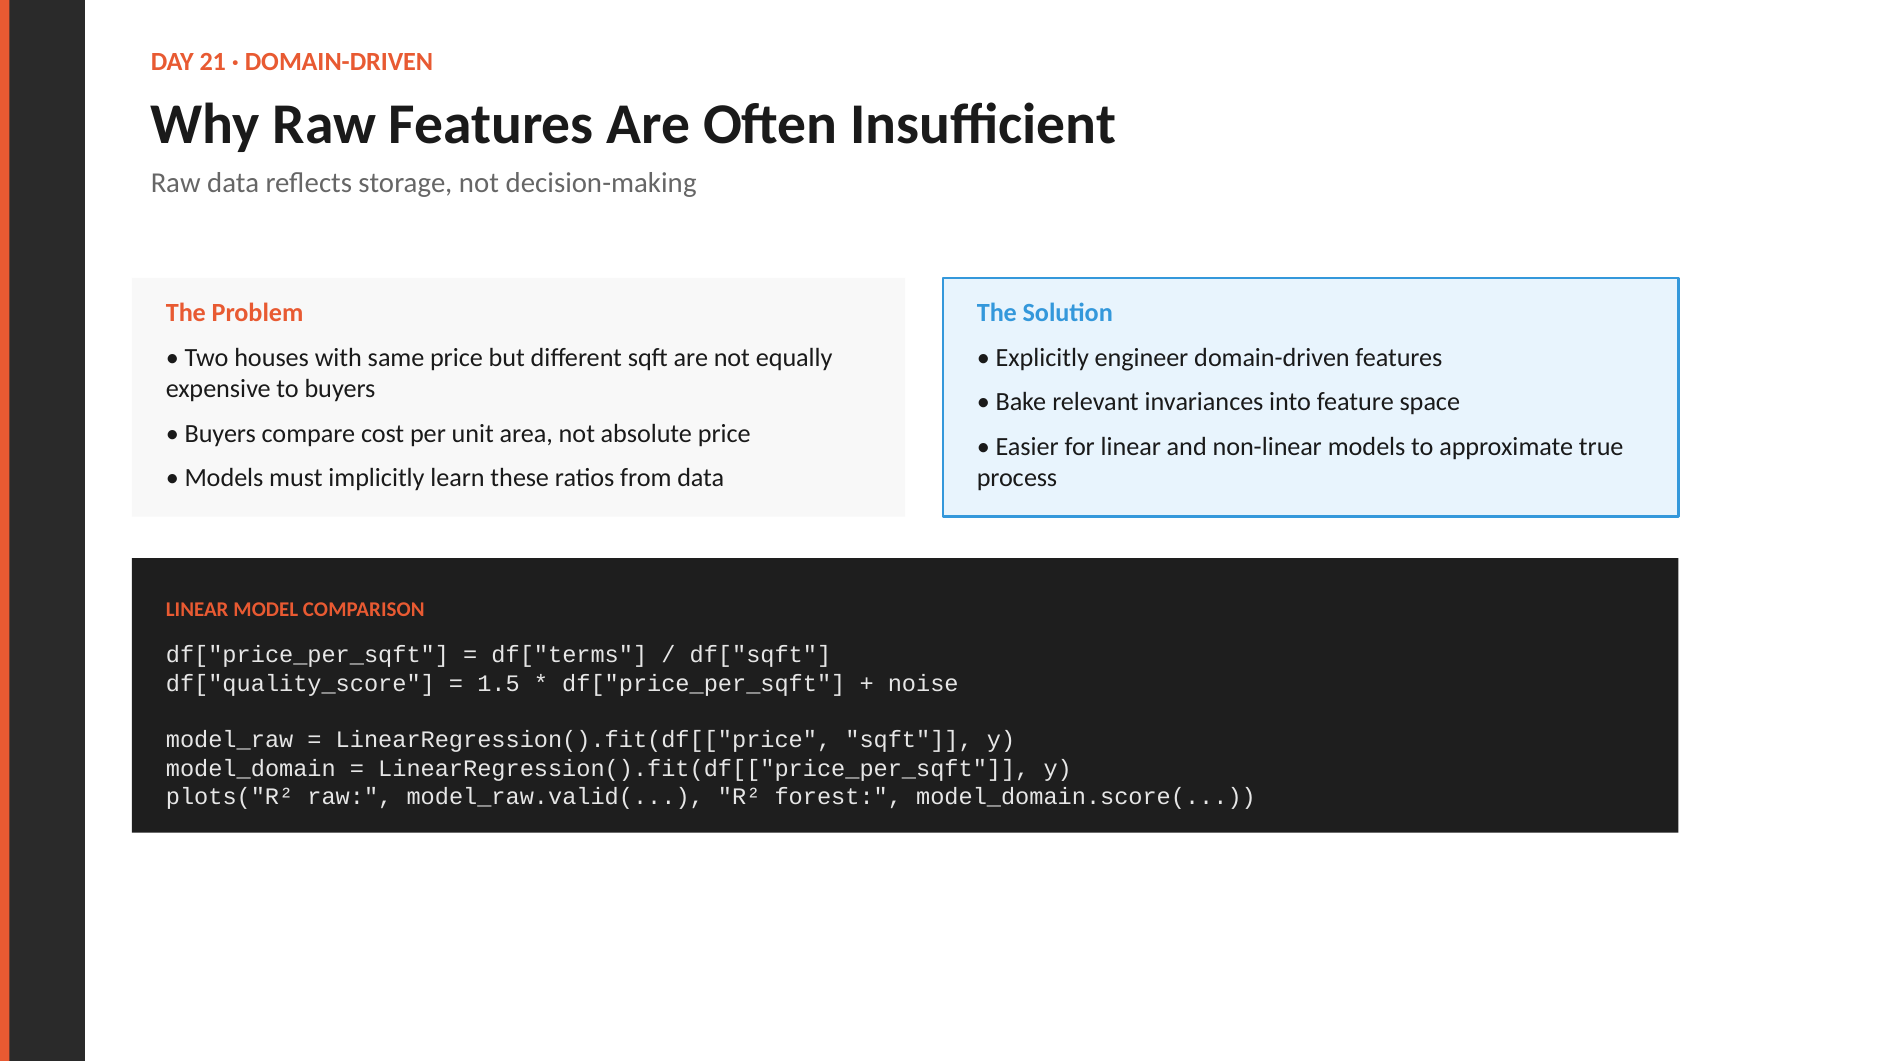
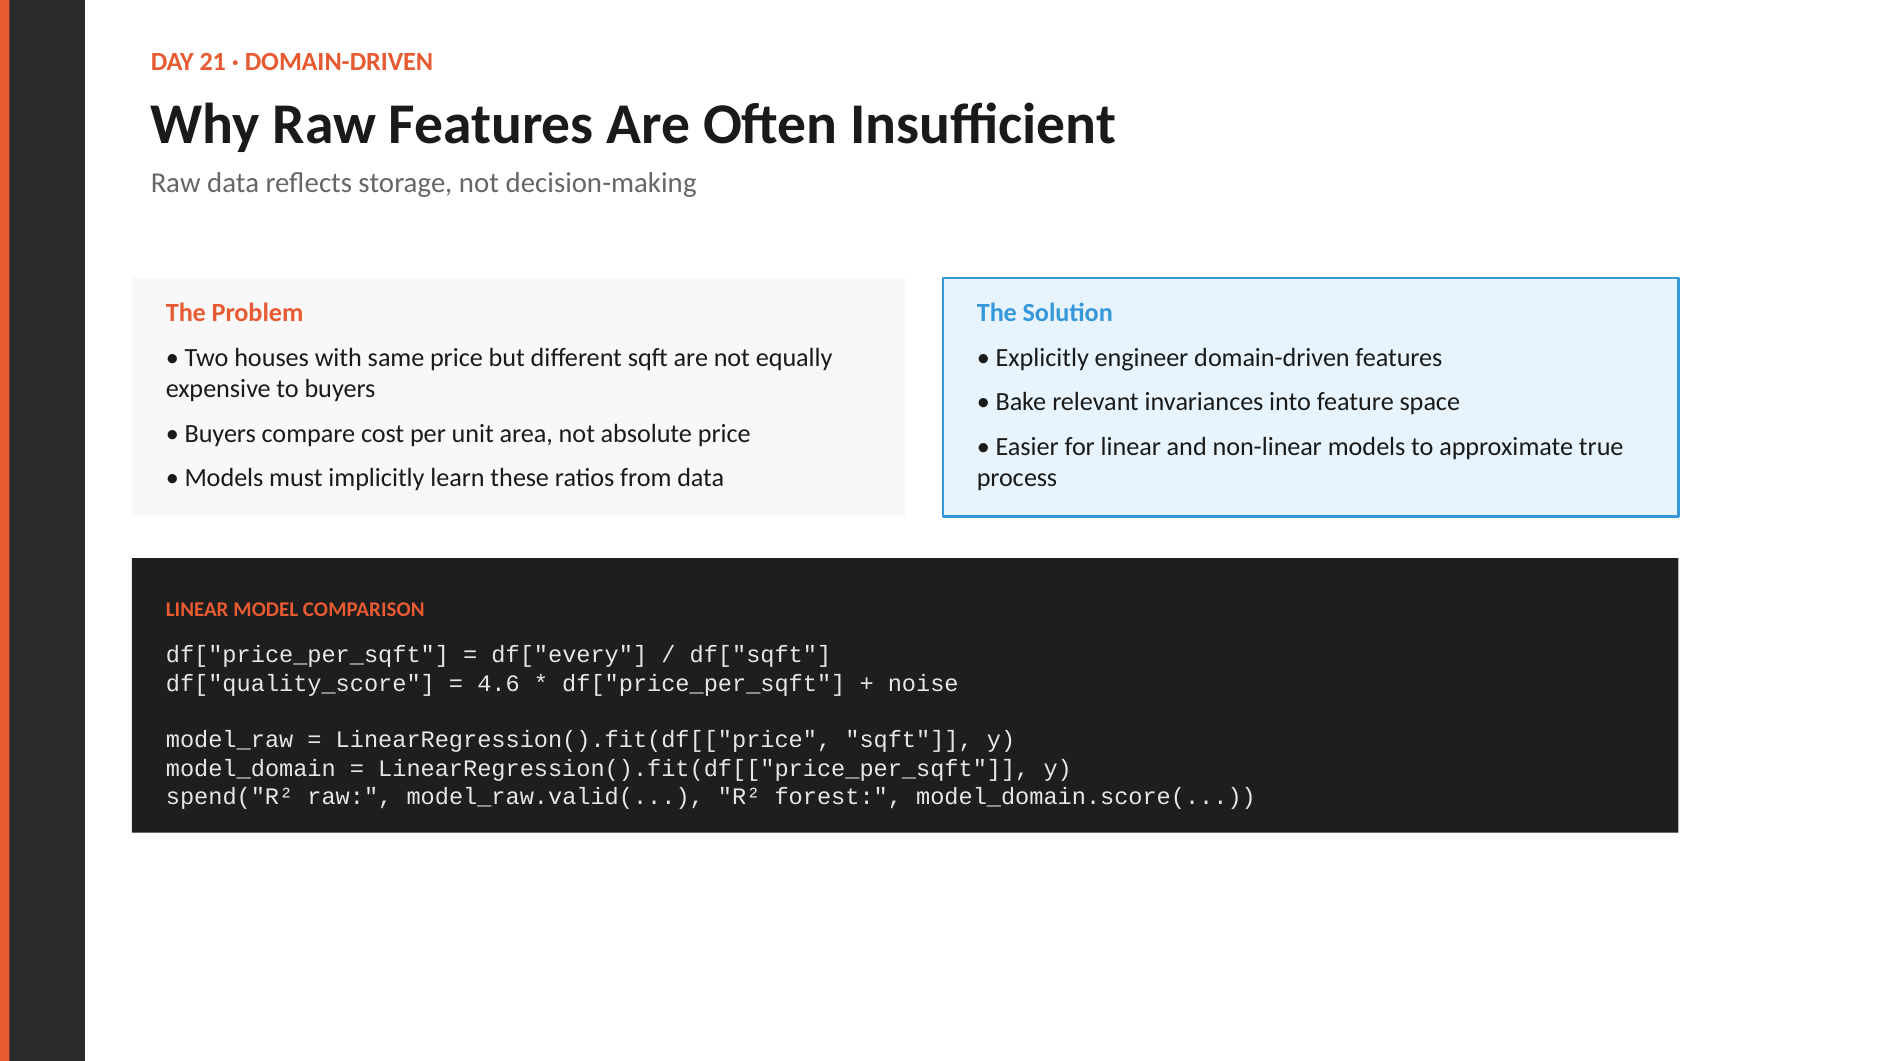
df["terms: df["terms -> df["every
1.5: 1.5 -> 4.6
plots("R²: plots("R² -> spend("R²
